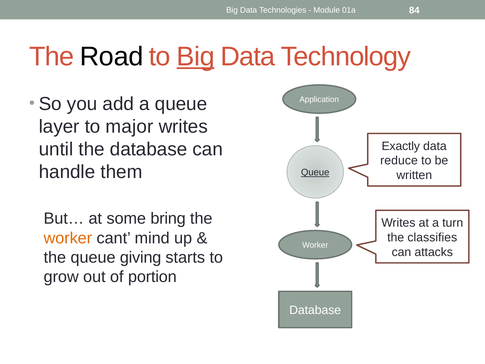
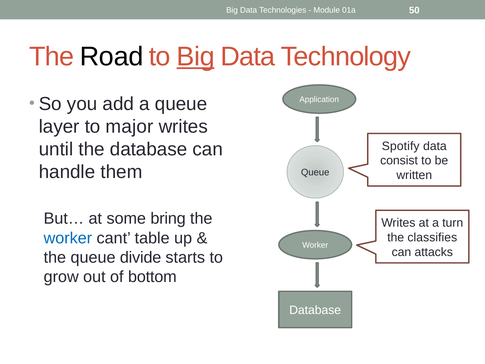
84: 84 -> 50
Exactly: Exactly -> Spotify
reduce: reduce -> consist
Queue at (315, 172) underline: present -> none
worker at (68, 238) colour: orange -> blue
mind: mind -> table
giving: giving -> divide
portion: portion -> bottom
